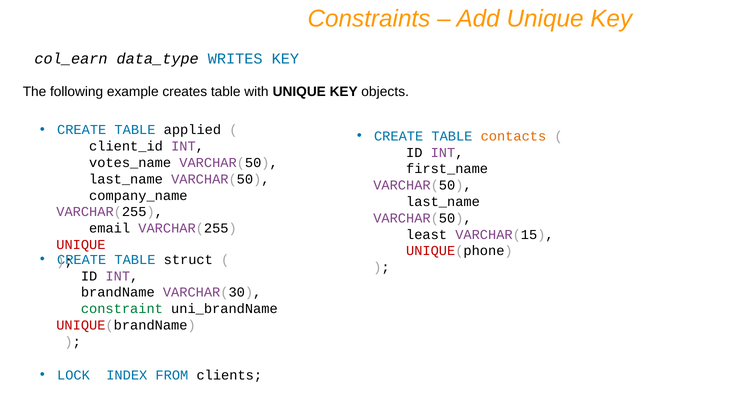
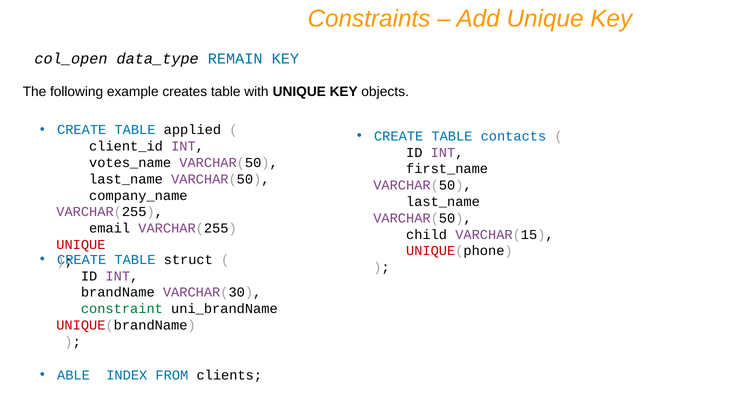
col_earn: col_earn -> col_open
WRITES: WRITES -> REMAIN
contacts colour: orange -> blue
least: least -> child
LOCK: LOCK -> ABLE
